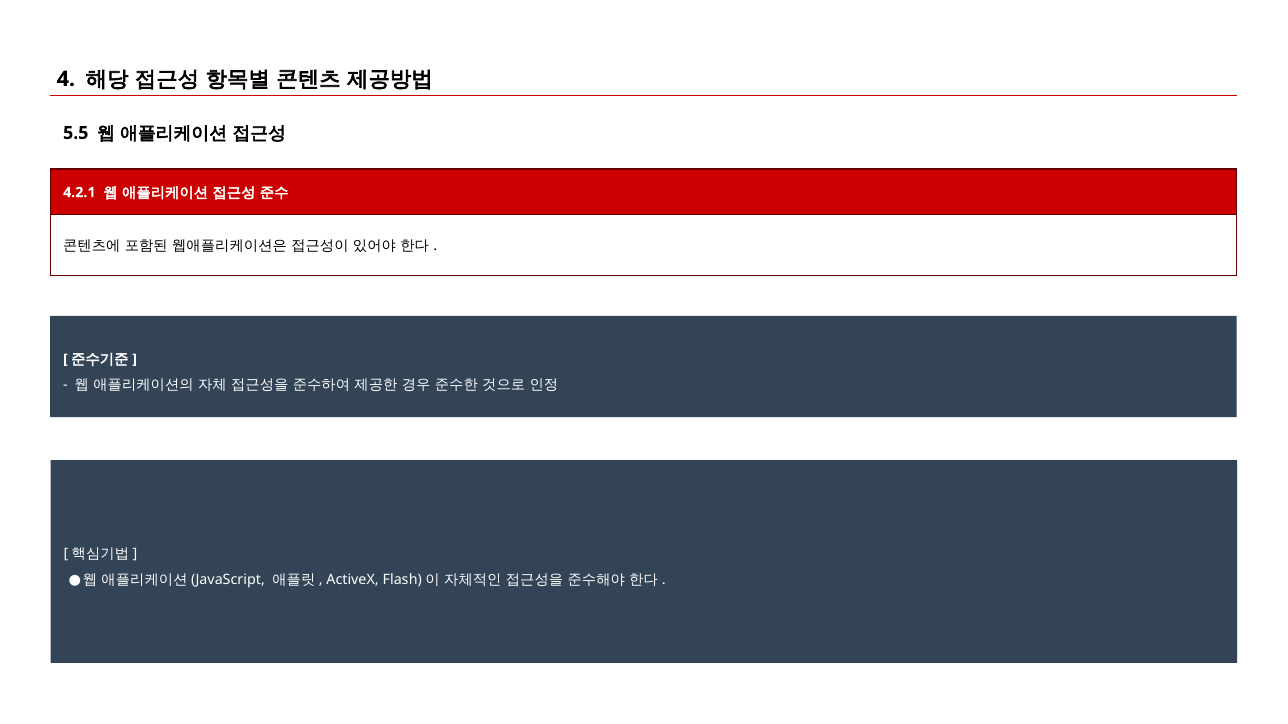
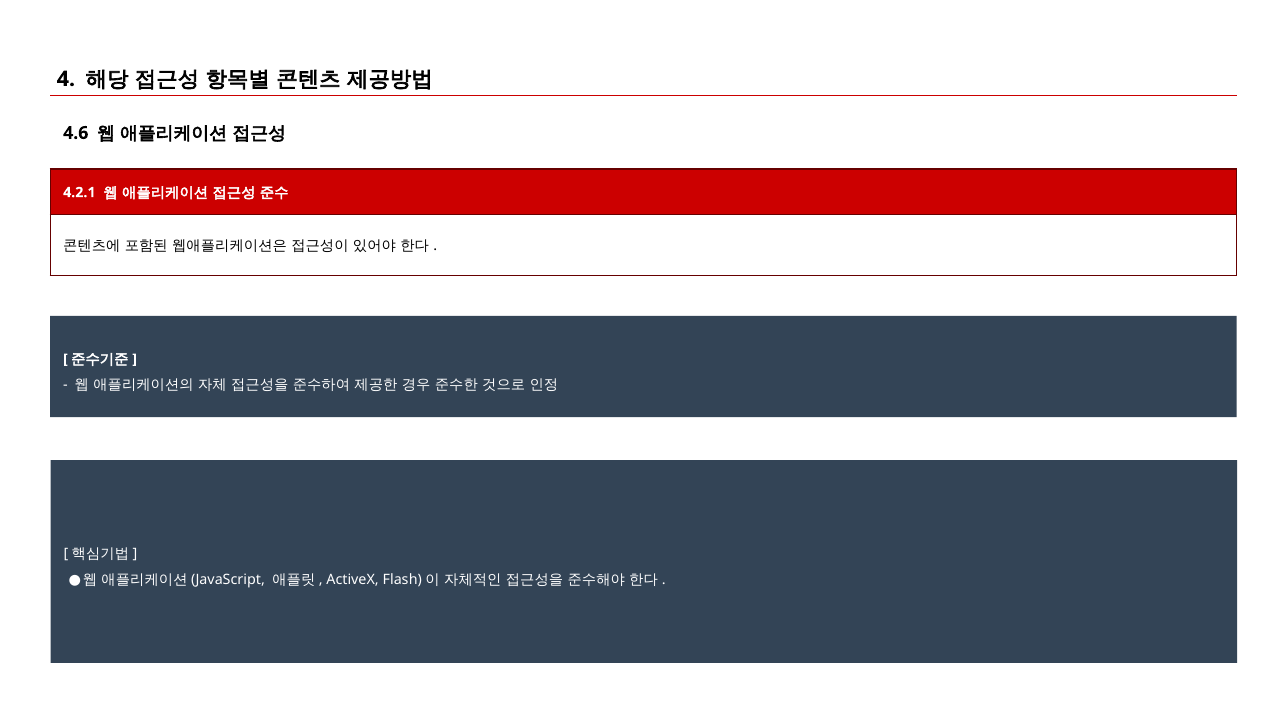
5.5: 5.5 -> 4.6
